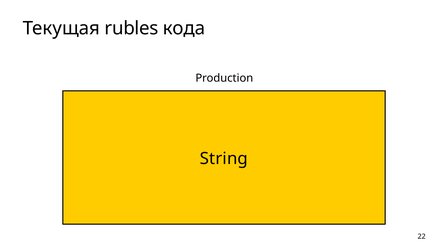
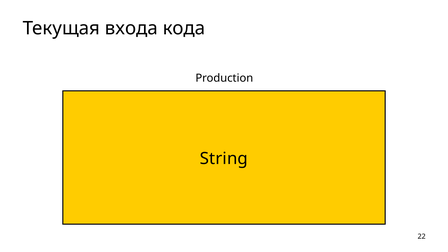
rubles: rubles -> входа
